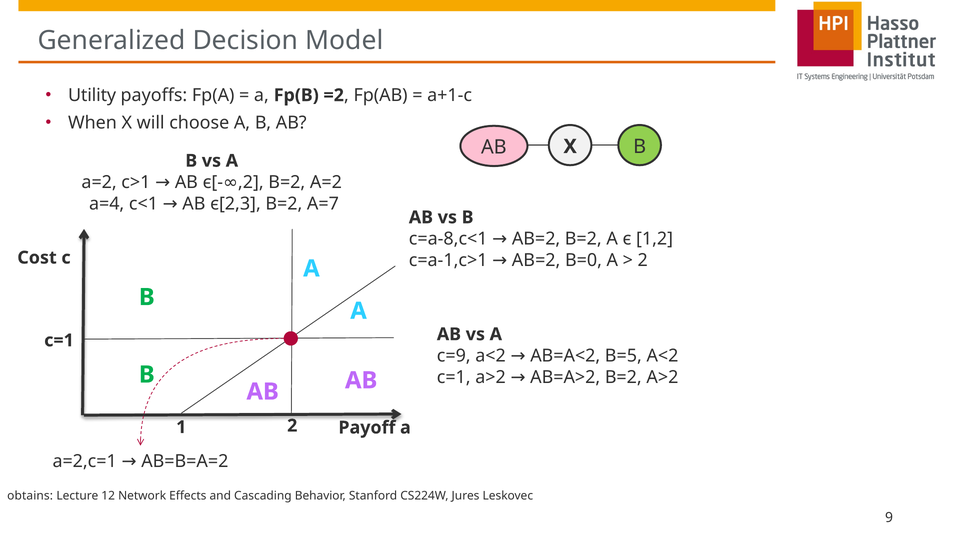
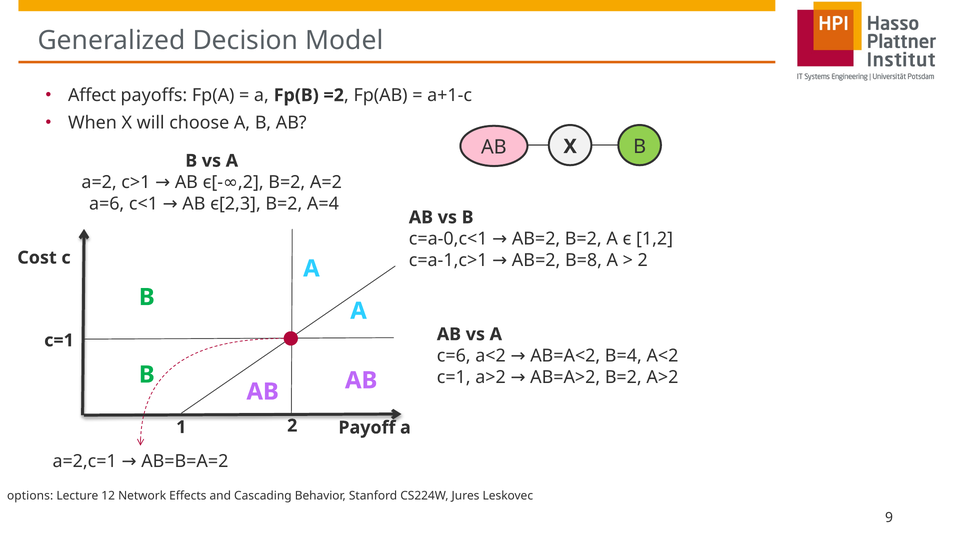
Utility: Utility -> Affect
A=7: A=7 -> A=4
a=4: a=4 -> a=6
c=a-8,c<1: c=a-8,c<1 -> c=a-0,c<1
B=0: B=0 -> B=8
c=9: c=9 -> c=6
B=5: B=5 -> B=4
obtains: obtains -> options
